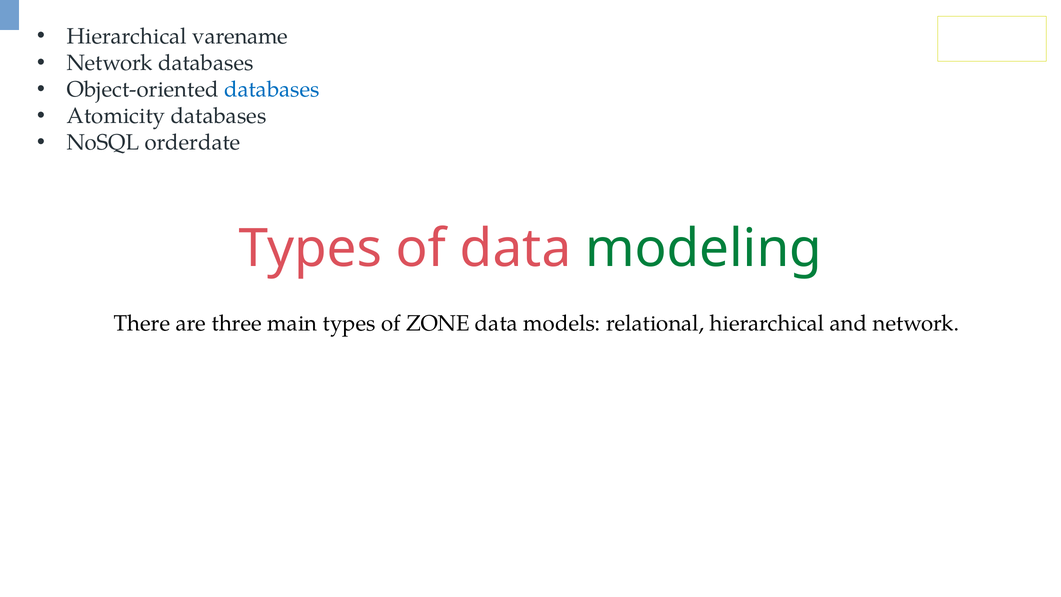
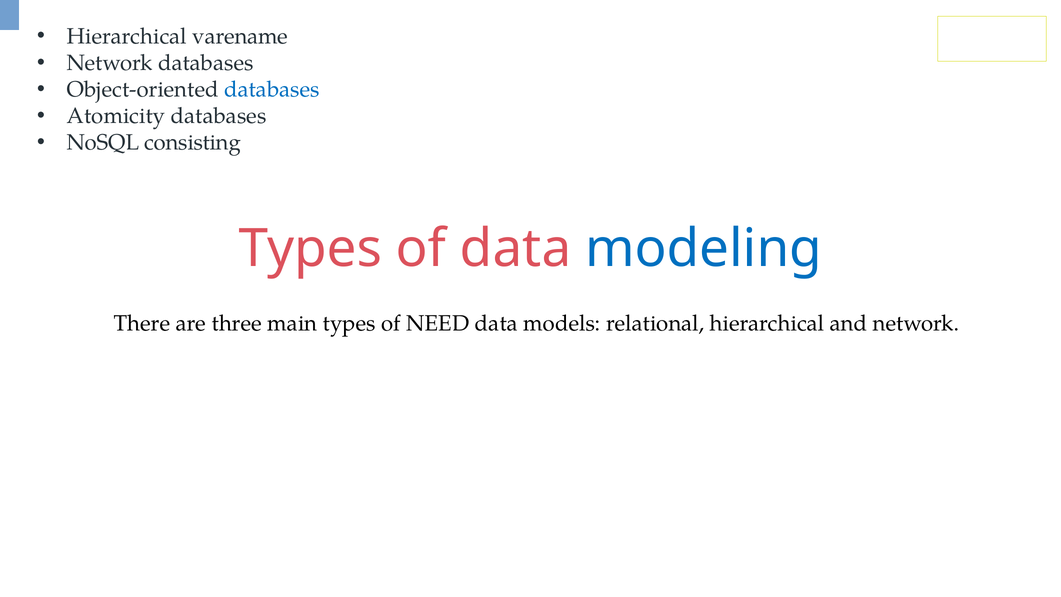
orderdate: orderdate -> consisting
modeling colour: green -> blue
ZONE: ZONE -> NEED
